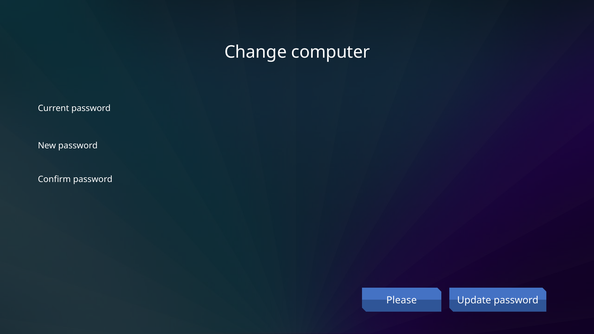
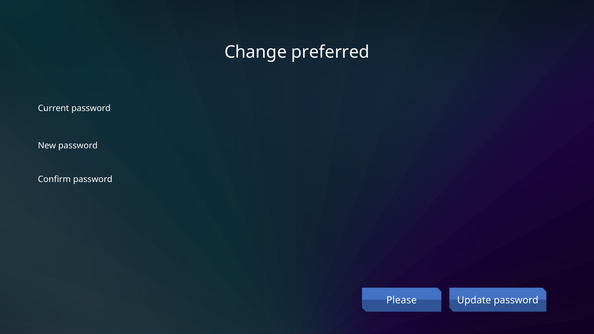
computer: computer -> preferred
